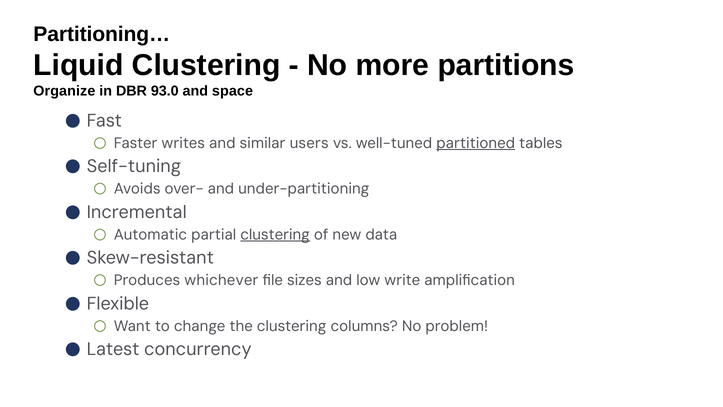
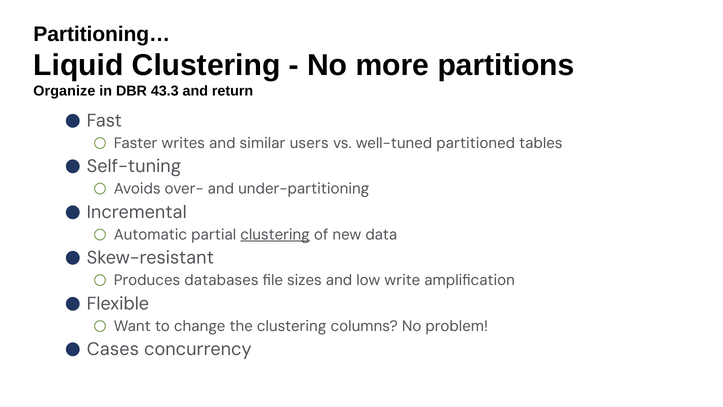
93.0: 93.0 -> 43.3
space: space -> return
partitioned underline: present -> none
whichever: whichever -> databases
Latest: Latest -> Cases
